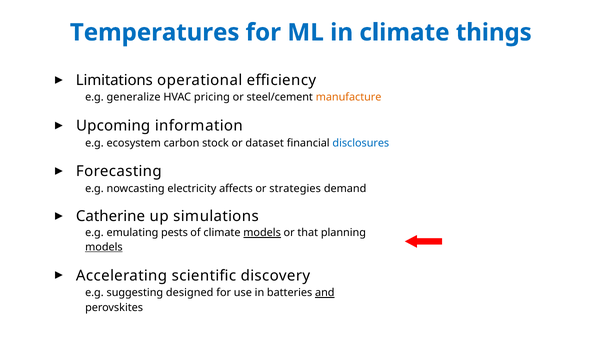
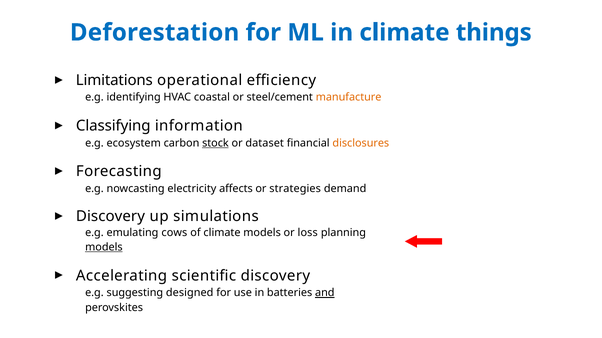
Temperatures: Temperatures -> Deforestation
generalize: generalize -> identifying
pricing: pricing -> coastal
Upcoming: Upcoming -> Classifying
stock underline: none -> present
disclosures colour: blue -> orange
Catherine at (111, 217): Catherine -> Discovery
pests: pests -> cows
models at (262, 233) underline: present -> none
that: that -> loss
